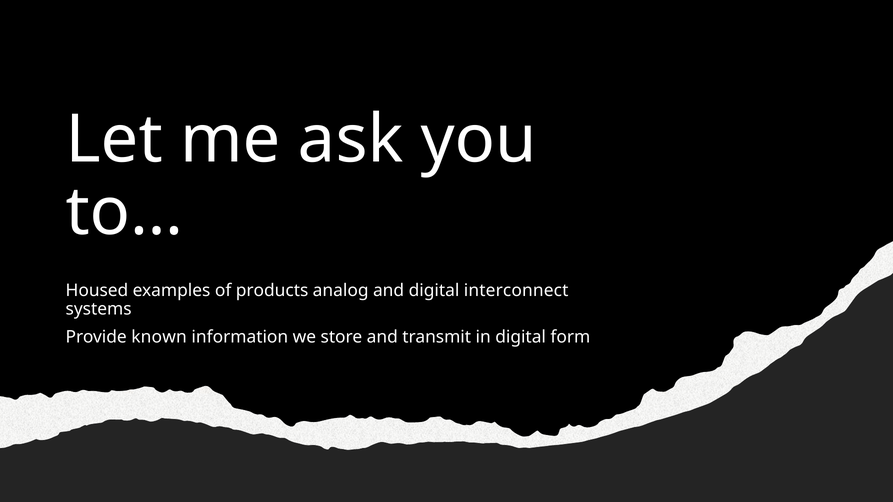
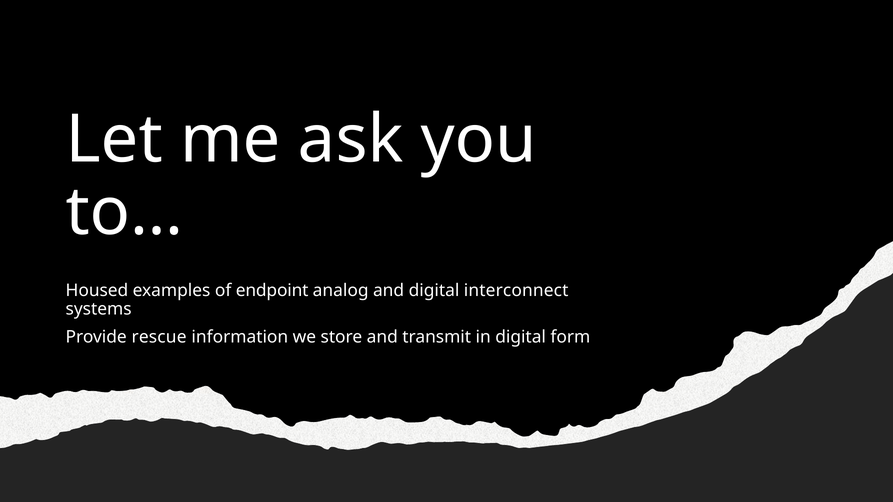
products: products -> endpoint
known: known -> rescue
